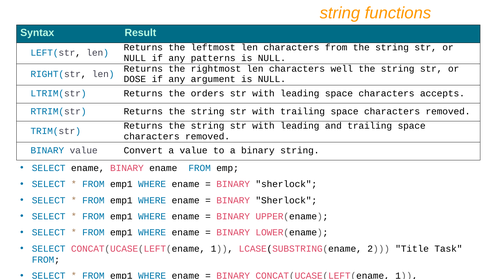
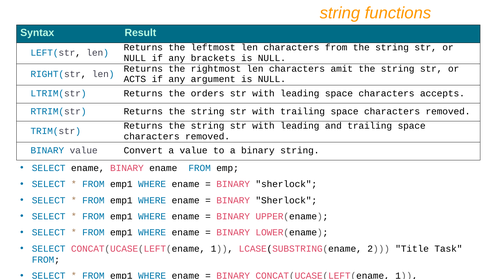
patterns: patterns -> brackets
well: well -> amit
DOSE: DOSE -> ACTS
